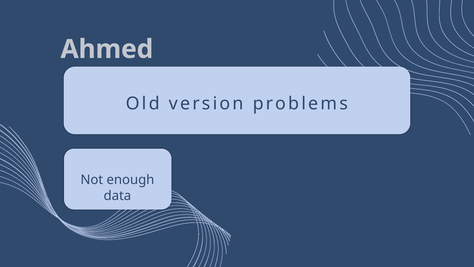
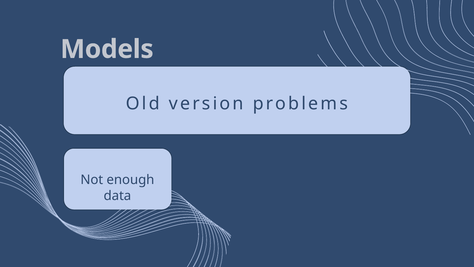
Ahmed: Ahmed -> Models
